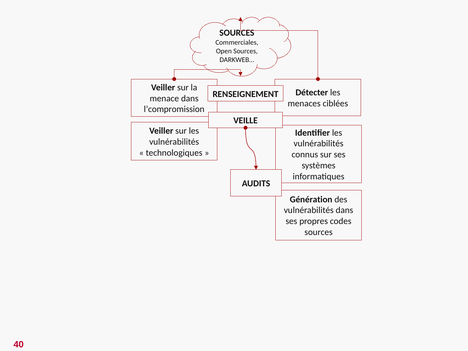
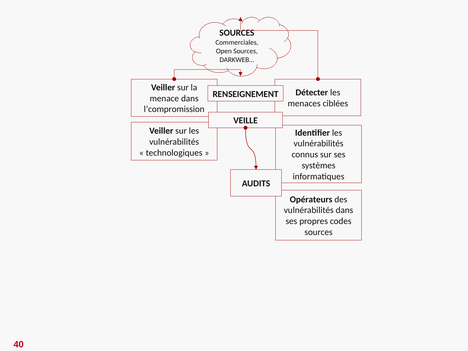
Génération: Génération -> Opérateurs
